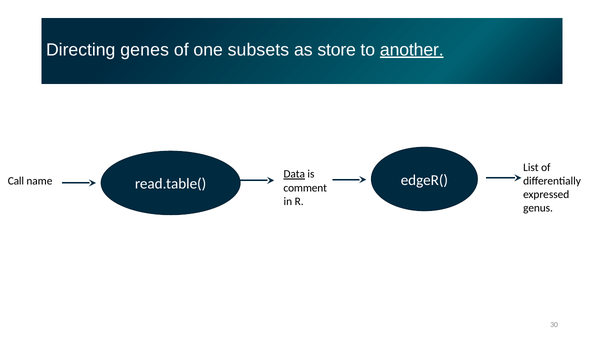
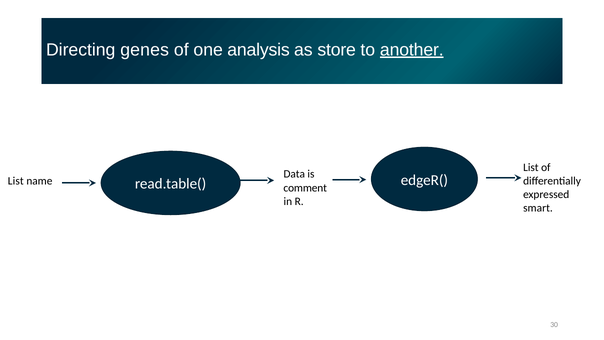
subsets: subsets -> analysis
Data underline: present -> none
Call at (16, 181): Call -> List
genus: genus -> smart
